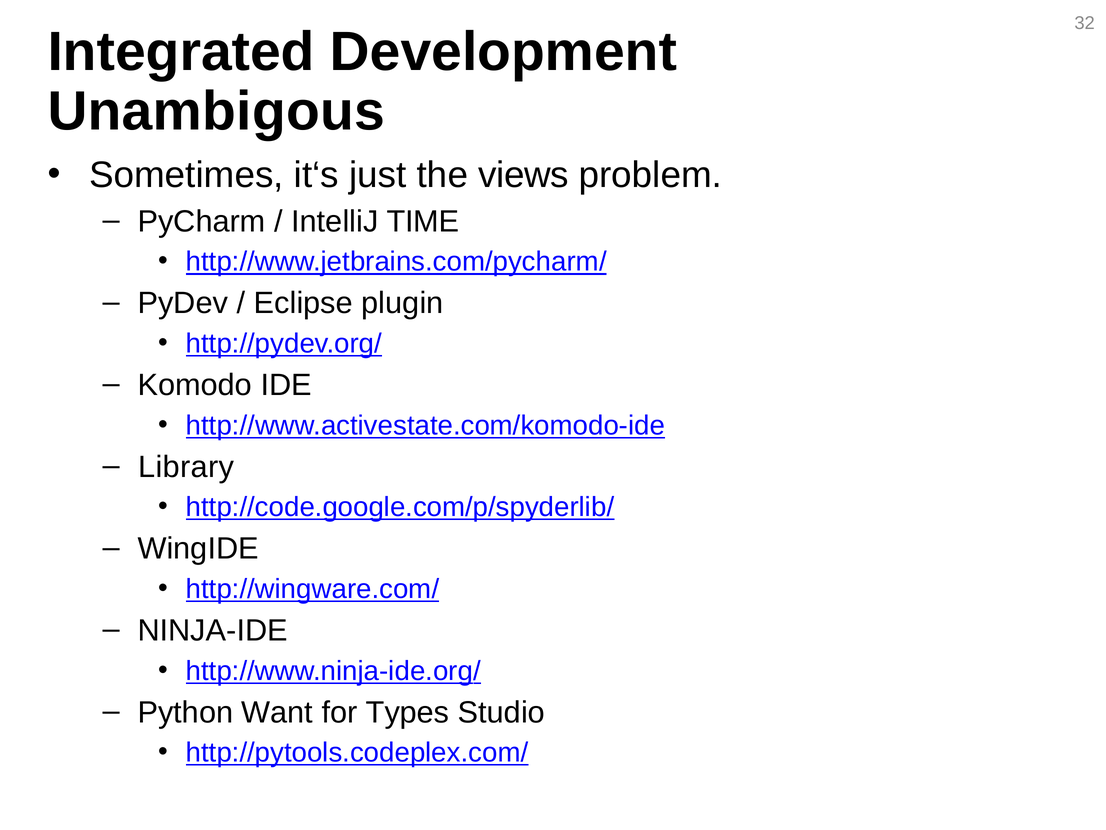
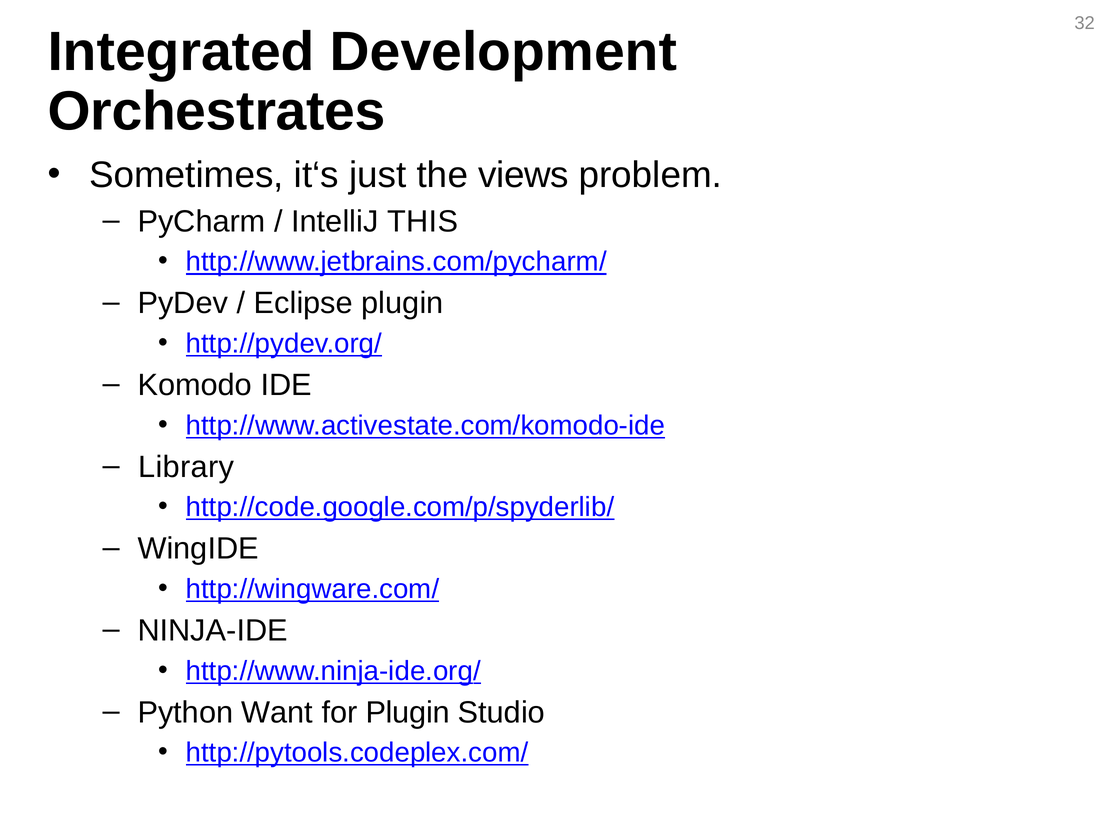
Unambigous: Unambigous -> Orchestrates
TIME: TIME -> THIS
for Types: Types -> Plugin
